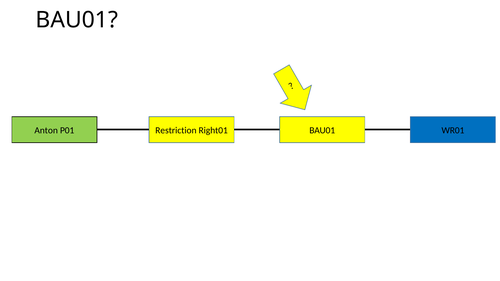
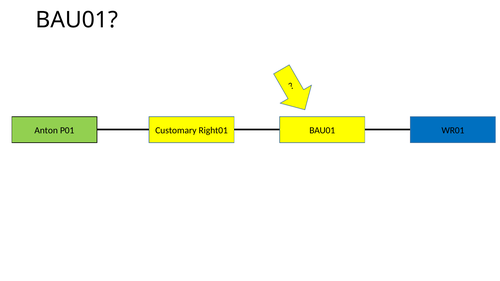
Restriction: Restriction -> Customary
